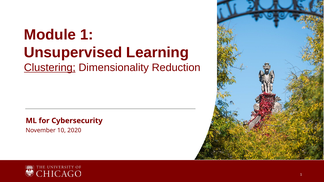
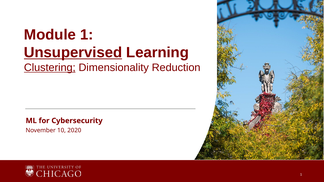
Unsupervised underline: none -> present
